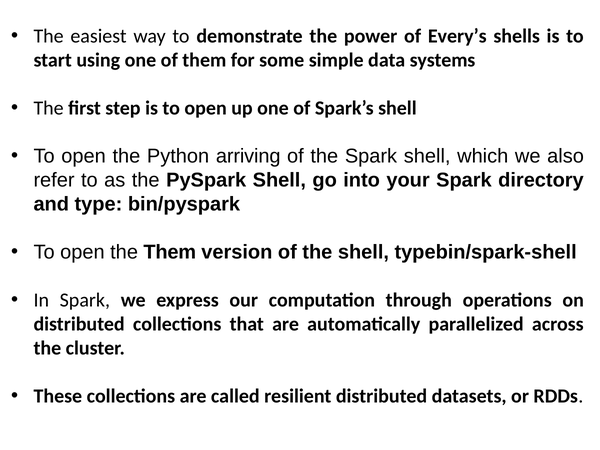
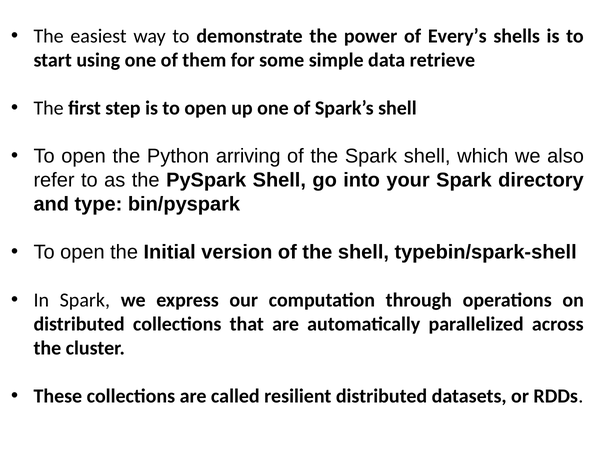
systems: systems -> retrieve
the Them: Them -> Initial
